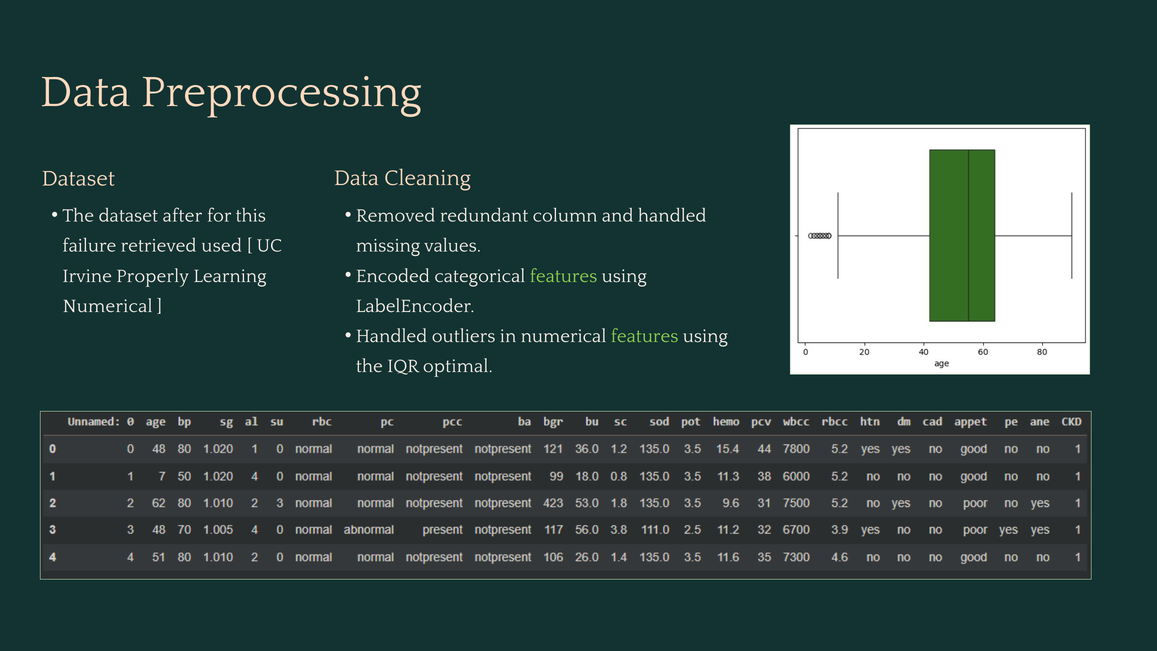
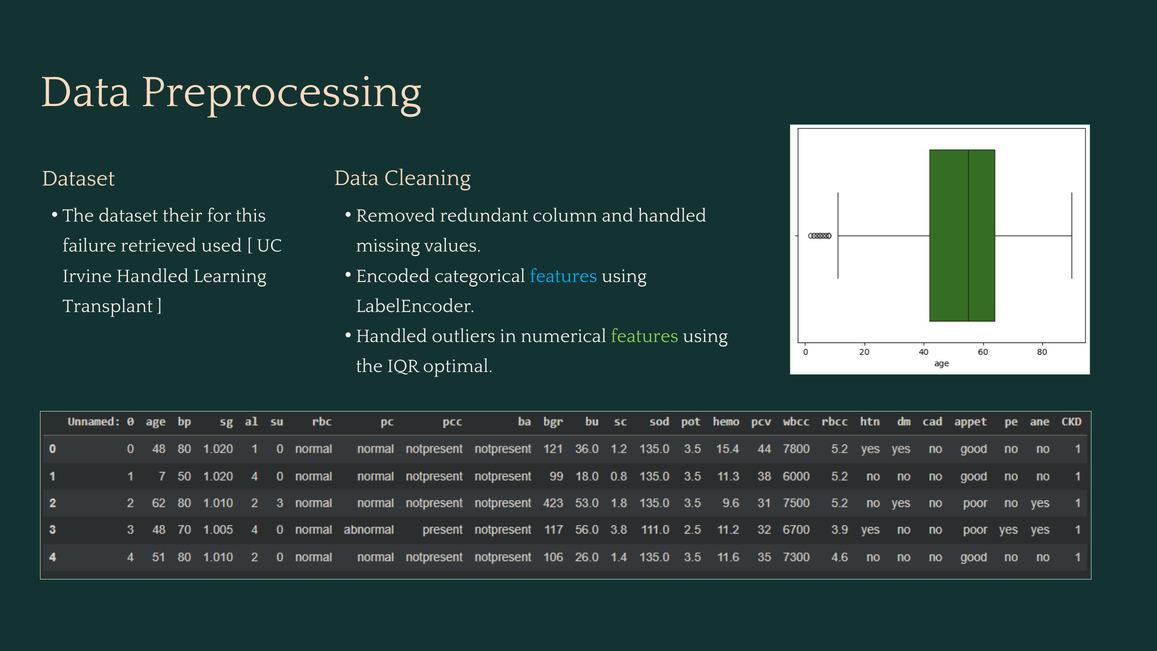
after: after -> their
features at (564, 276) colour: light green -> light blue
Irvine Properly: Properly -> Handled
Numerical at (108, 306): Numerical -> Transplant
